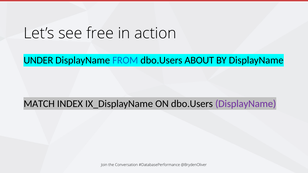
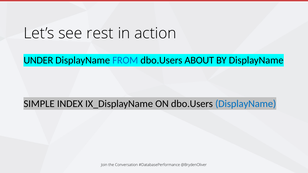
free: free -> rest
MATCH: MATCH -> SIMPLE
DisplayName at (246, 104) colour: purple -> blue
